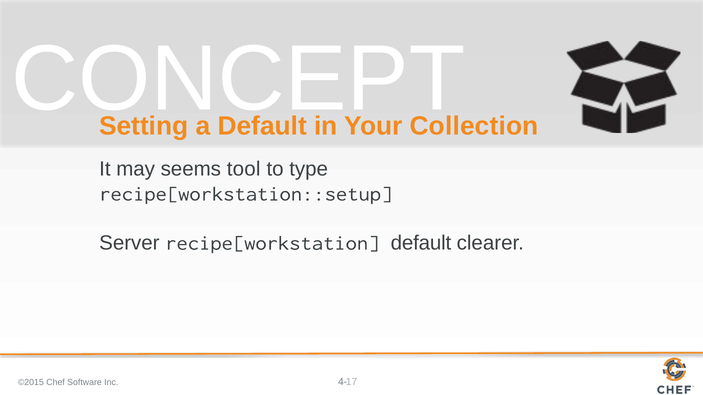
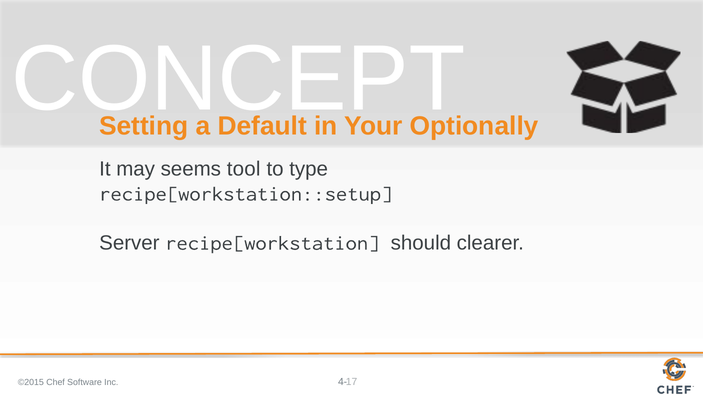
Collection: Collection -> Optionally
recipe[workstation default: default -> should
